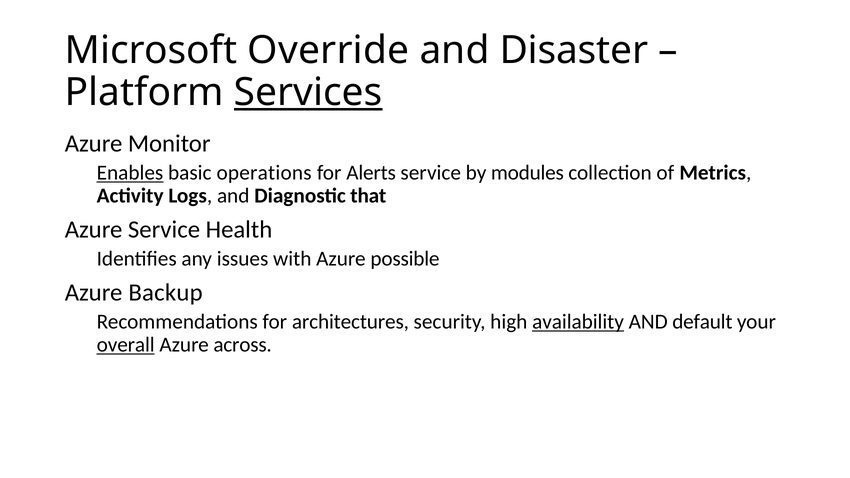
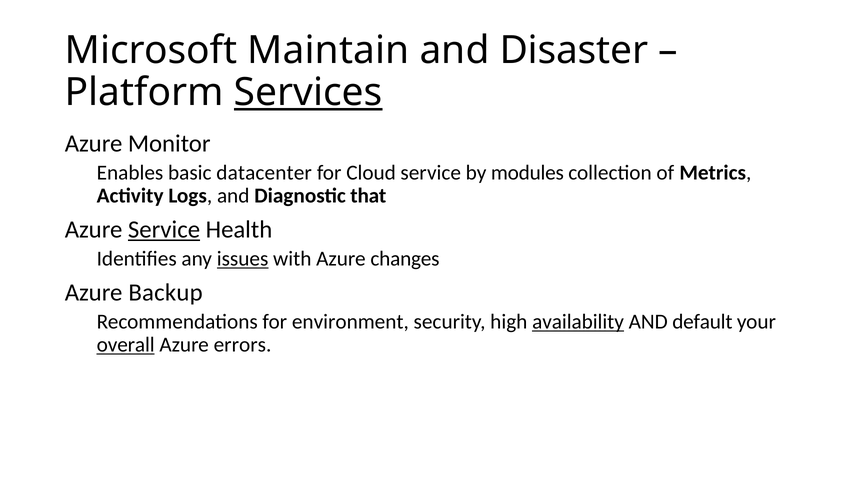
Override: Override -> Maintain
Enables underline: present -> none
operations: operations -> datacenter
Alerts: Alerts -> Cloud
Service at (164, 230) underline: none -> present
issues underline: none -> present
possible: possible -> changes
architectures: architectures -> environment
across: across -> errors
